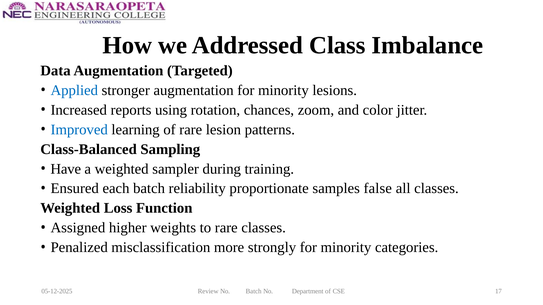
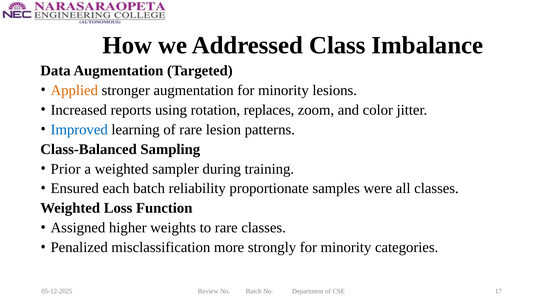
Applied colour: blue -> orange
chances: chances -> replaces
Have: Have -> Prior
false: false -> were
